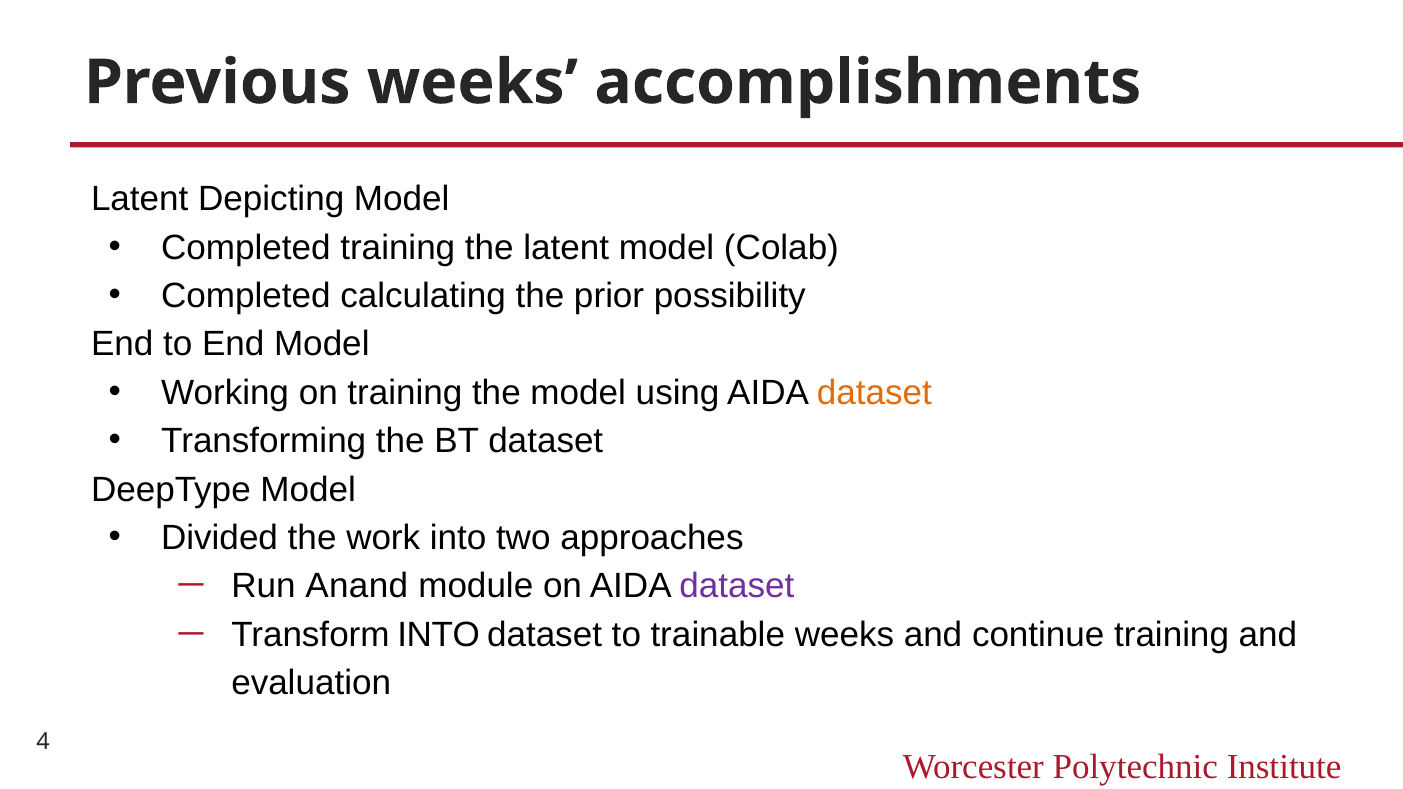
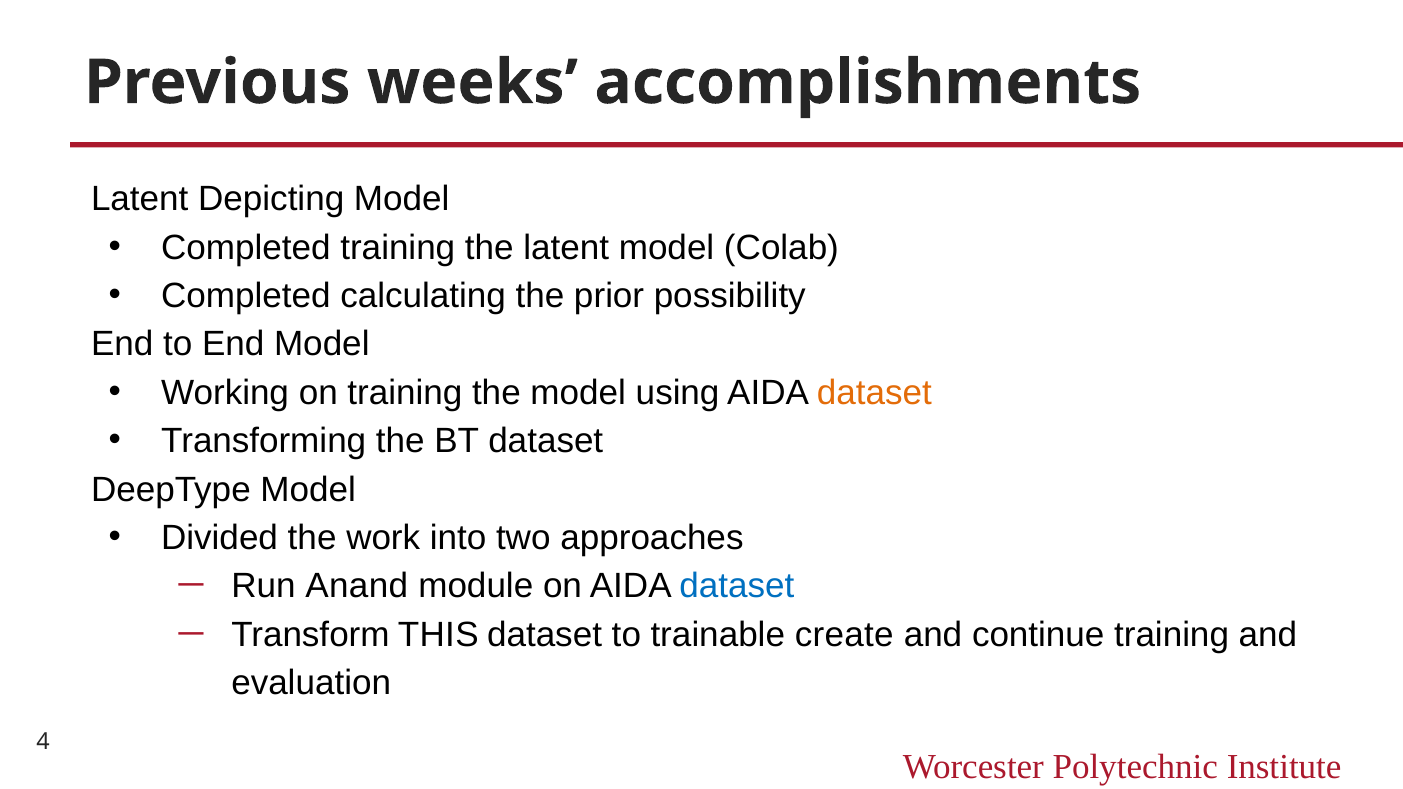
dataset at (737, 586) colour: purple -> blue
Transform INTO: INTO -> THIS
trainable weeks: weeks -> create
